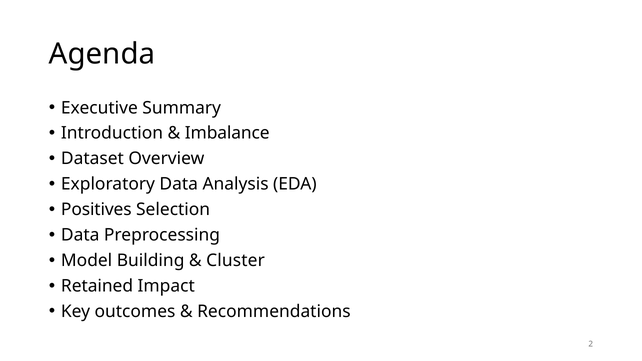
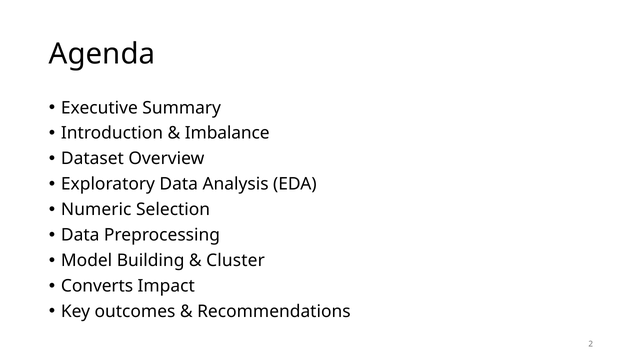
Positives: Positives -> Numeric
Retained: Retained -> Converts
